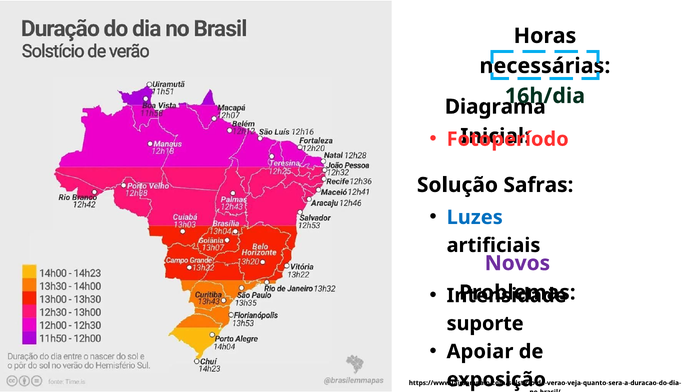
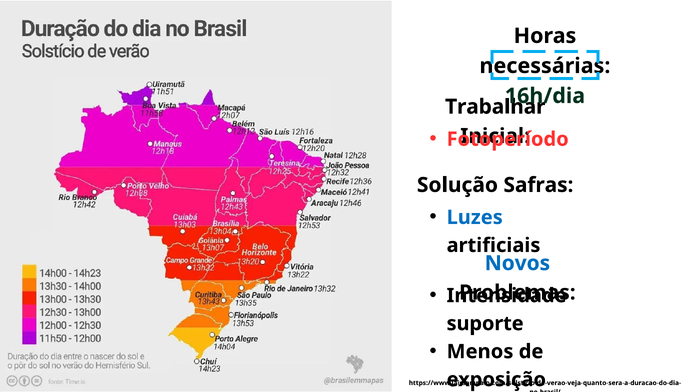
Diagrama: Diagrama -> Trabalhar
Novos colour: purple -> blue
Apoiar: Apoiar -> Menos
